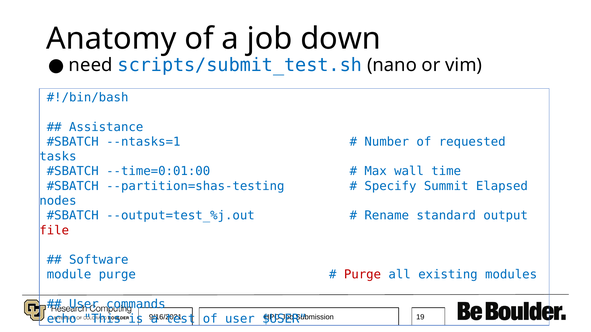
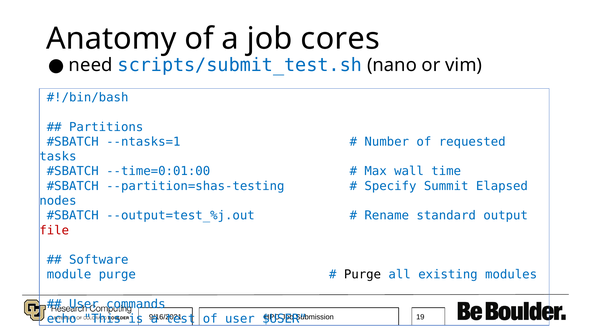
down: down -> cores
Assistance: Assistance -> Partitions
Purge at (362, 275) colour: red -> black
